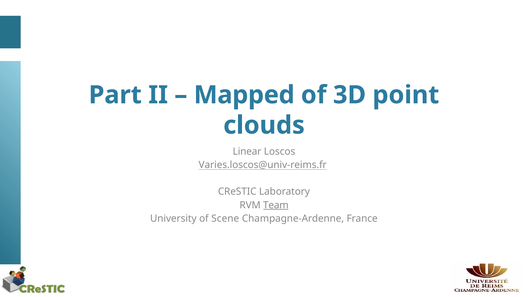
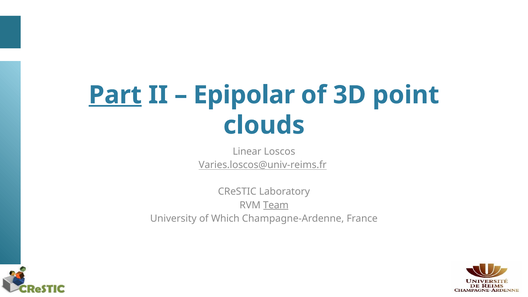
Part underline: none -> present
Mapped: Mapped -> Epipolar
Scene: Scene -> Which
